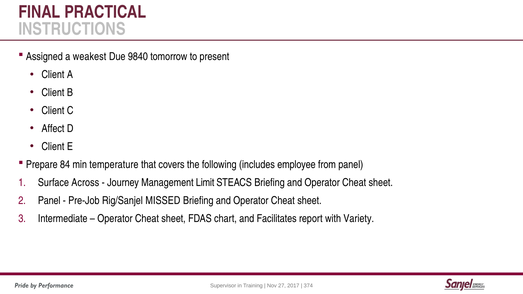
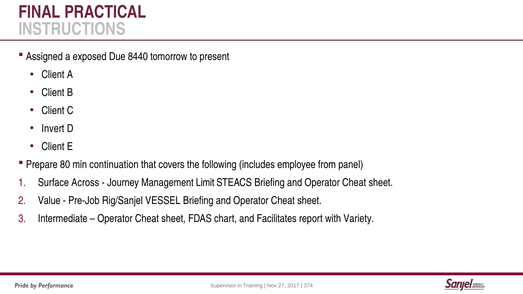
weakest: weakest -> exposed
9840: 9840 -> 8440
Affect: Affect -> Invert
84: 84 -> 80
temperature: temperature -> continuation
Panel at (49, 201): Panel -> Value
MISSED: MISSED -> VESSEL
